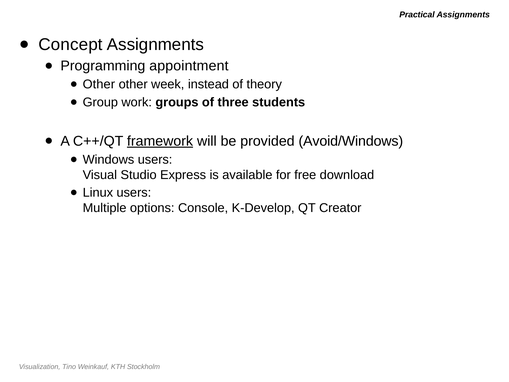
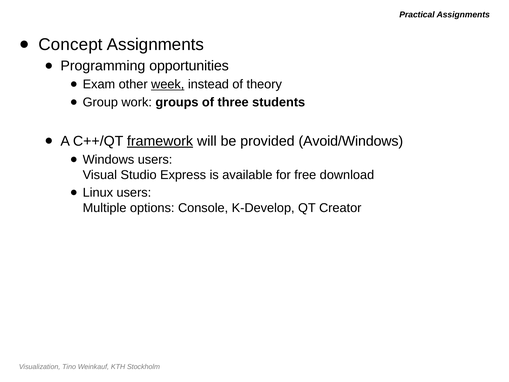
appointment: appointment -> opportunities
Other at (99, 84): Other -> Exam
week underline: none -> present
